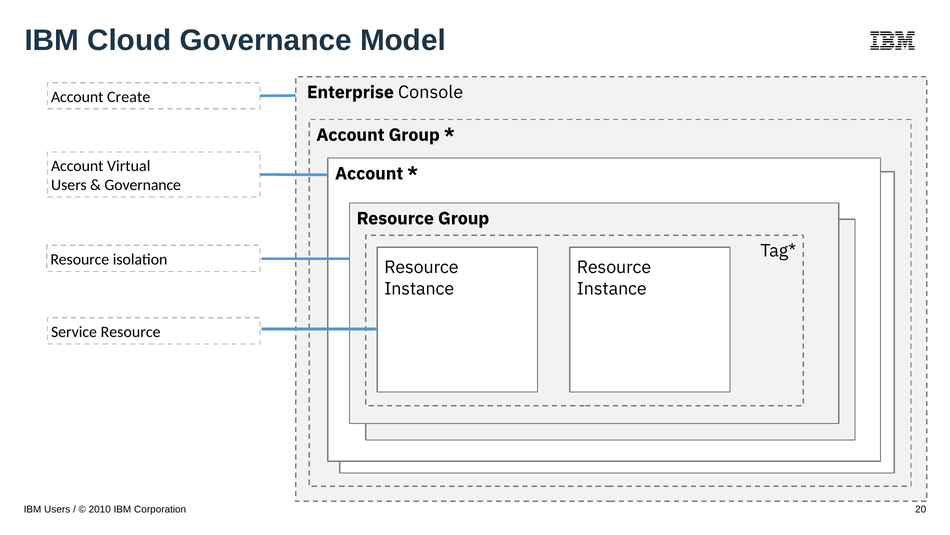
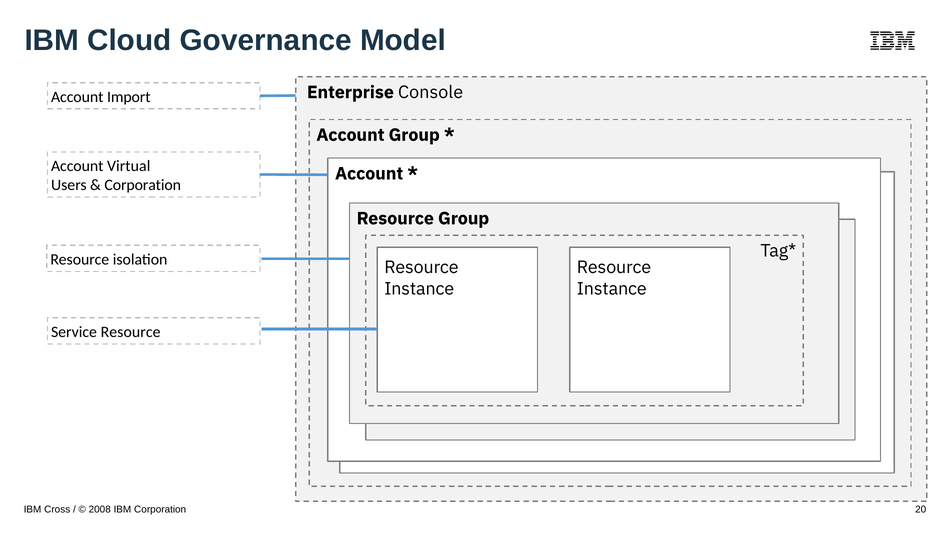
Create: Create -> Import
Governance at (143, 185): Governance -> Corporation
IBM Users: Users -> Cross
2010: 2010 -> 2008
